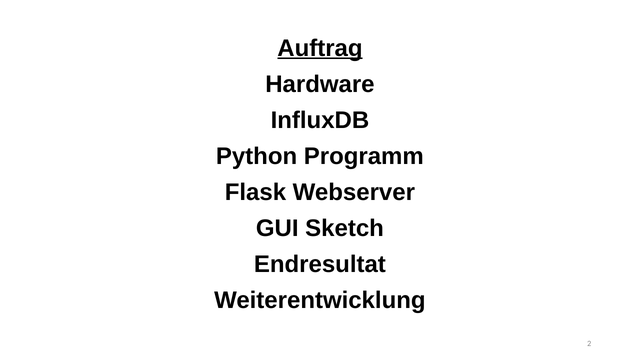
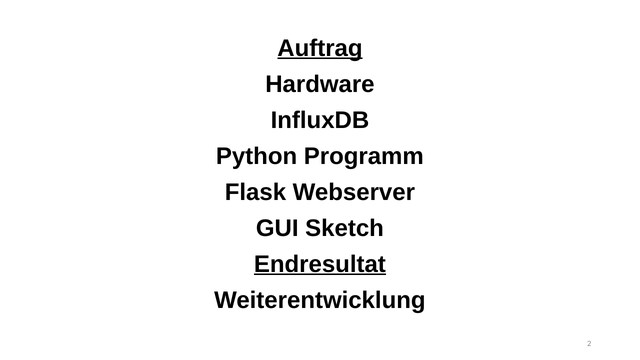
Endresultat underline: none -> present
